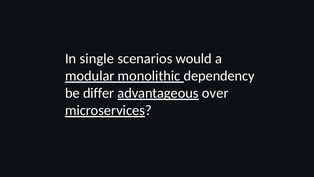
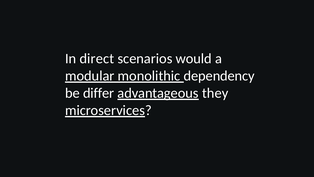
single: single -> direct
over: over -> they
